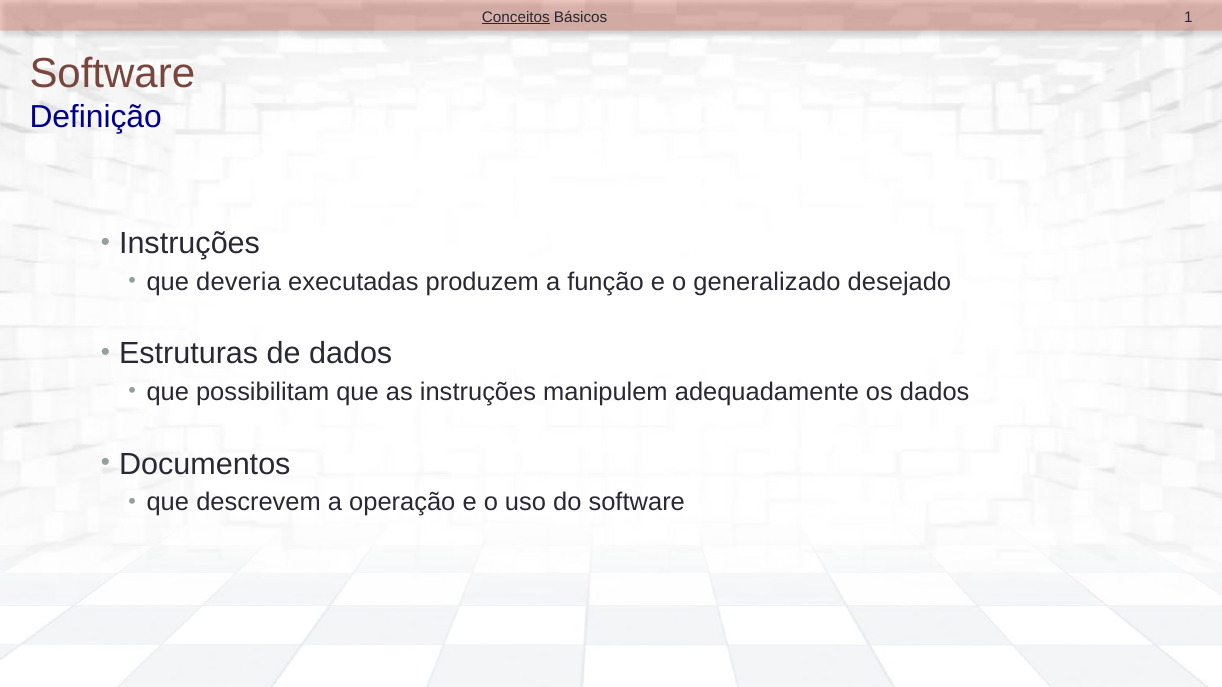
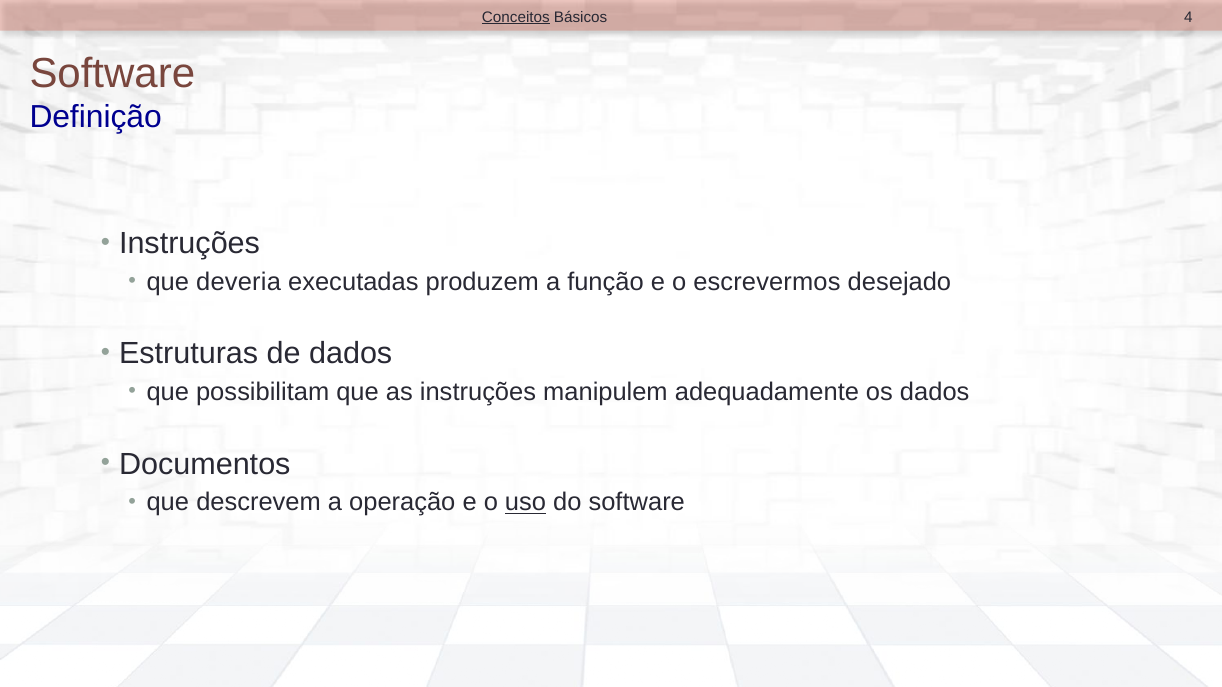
1: 1 -> 4
generalizado: generalizado -> escrevermos
uso underline: none -> present
